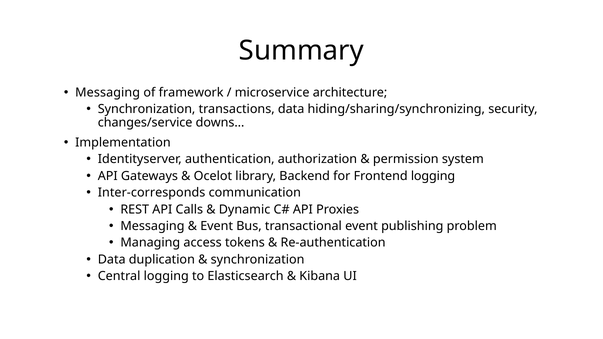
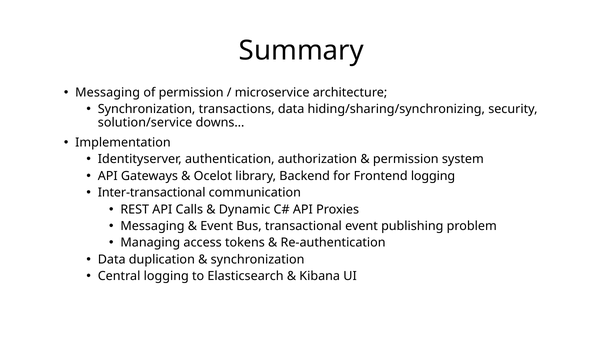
of framework: framework -> permission
changes/service: changes/service -> solution/service
Inter-corresponds: Inter-corresponds -> Inter-transactional
